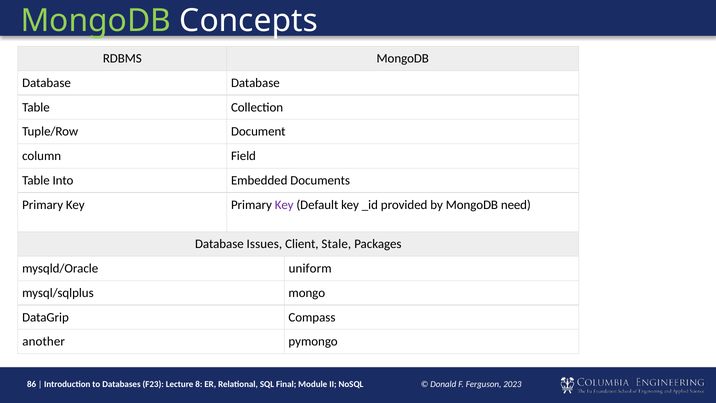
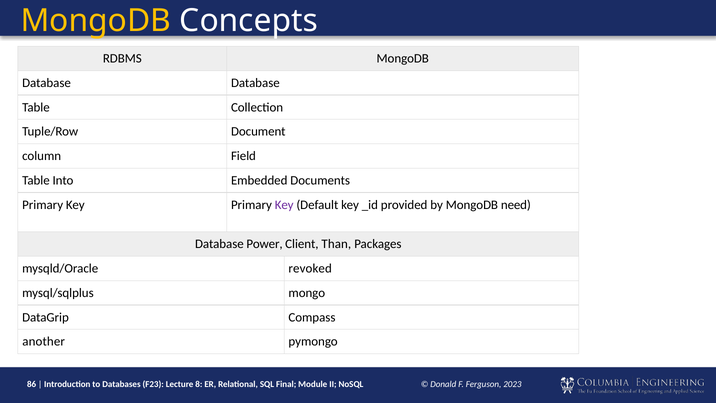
MongoDB at (96, 21) colour: light green -> yellow
Issues: Issues -> Power
Stale: Stale -> Than
uniform: uniform -> revoked
